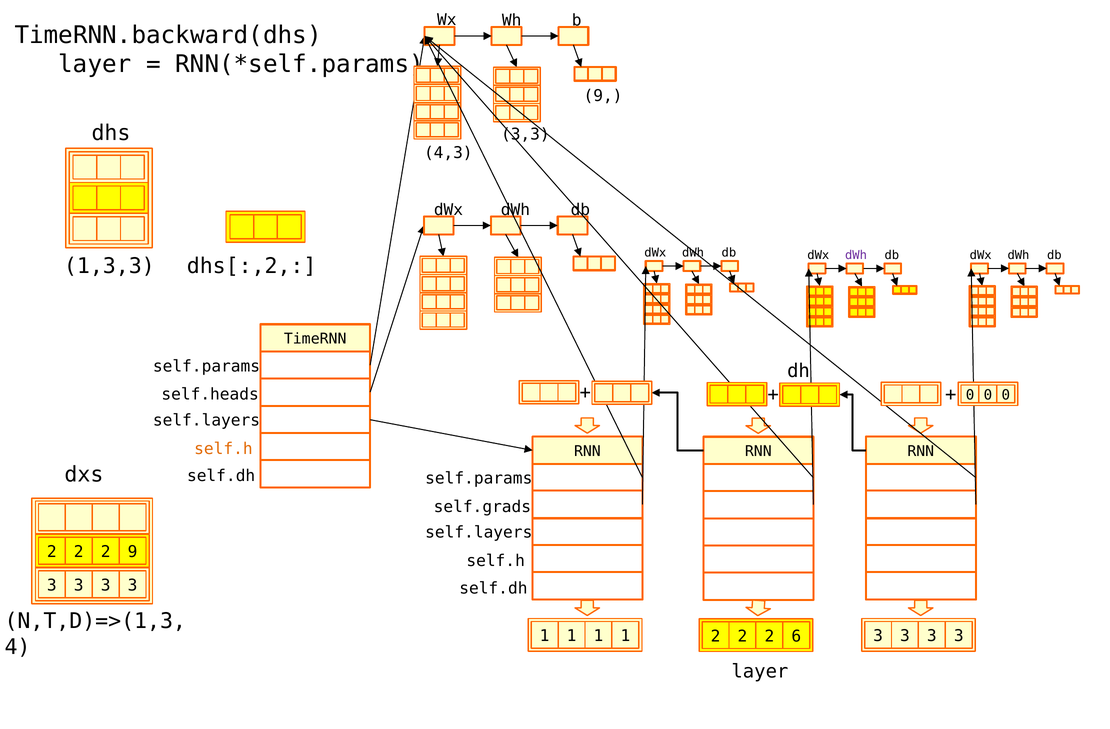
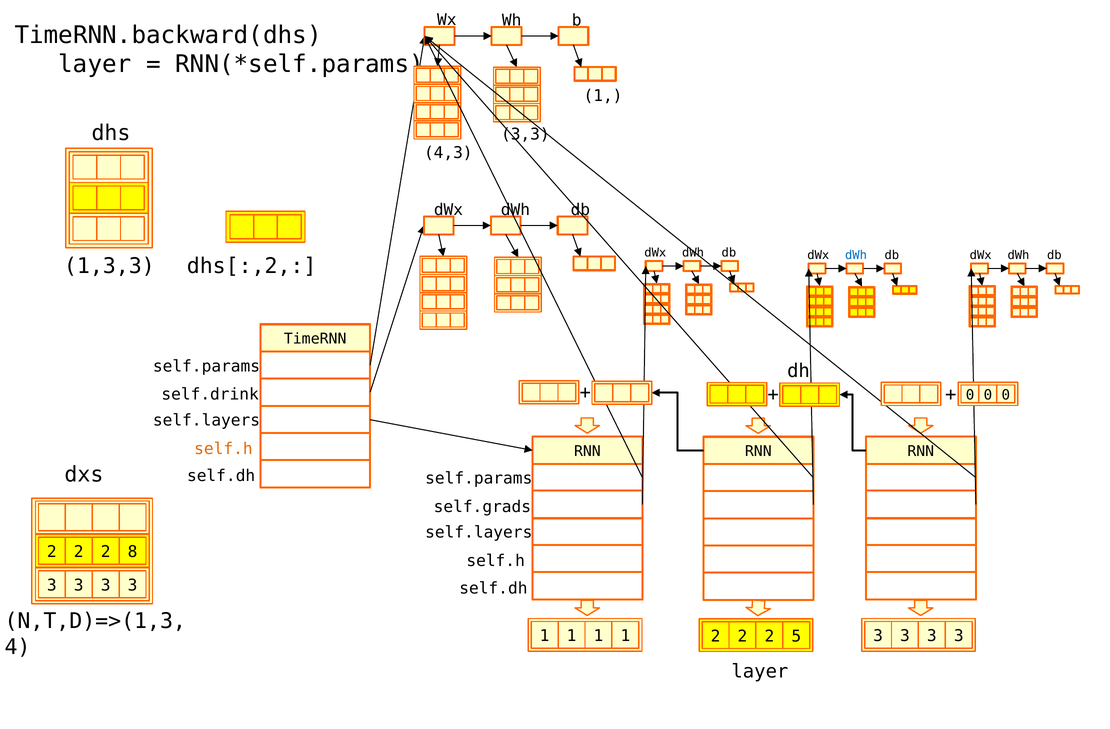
9 at (603, 96): 9 -> 1
dWh at (856, 255) colour: purple -> blue
self.heads: self.heads -> self.drink
2 9: 9 -> 8
6: 6 -> 5
